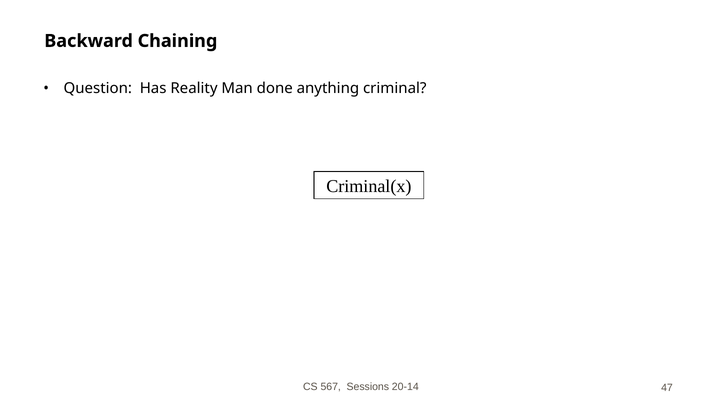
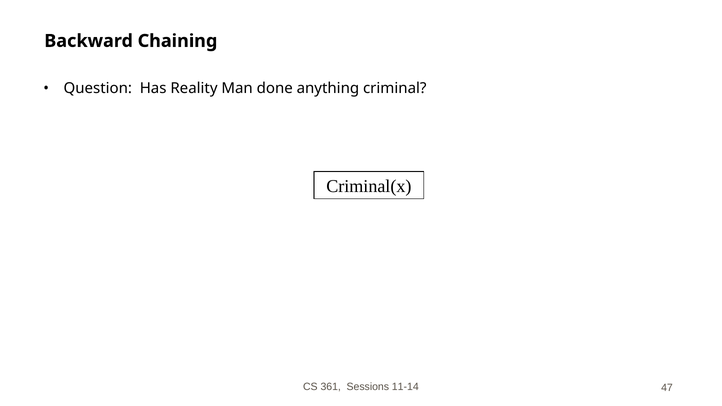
567: 567 -> 361
20-14: 20-14 -> 11-14
